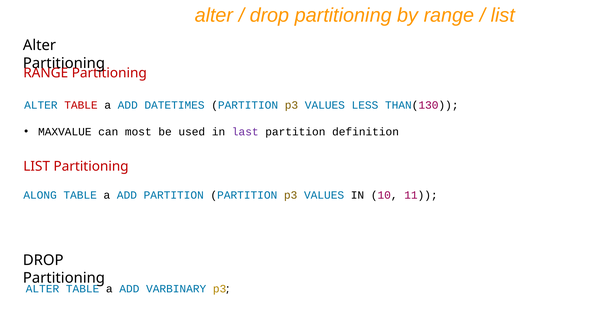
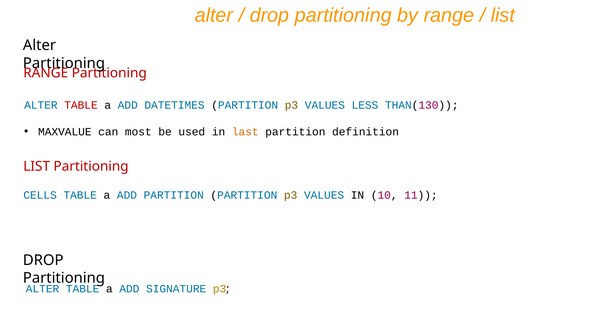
last colour: purple -> orange
ALONG: ALONG -> CELLS
VARBINARY: VARBINARY -> SIGNATURE
